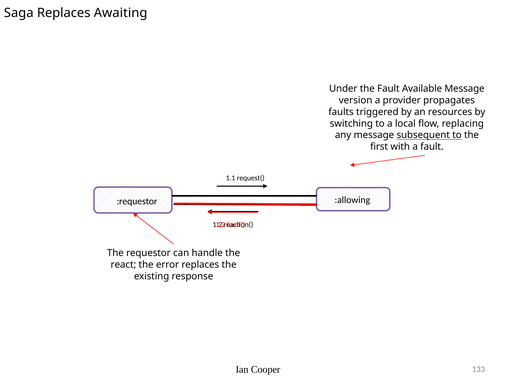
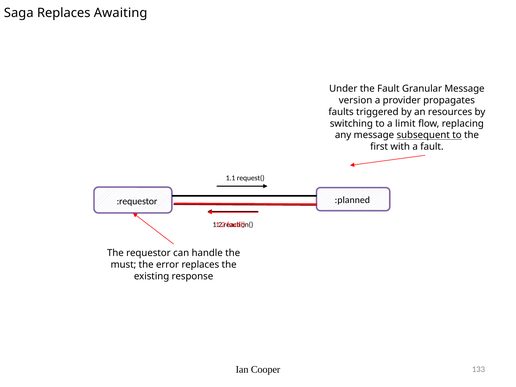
Available: Available -> Granular
local: local -> limit
:allowing: :allowing -> :planned
react: react -> must
